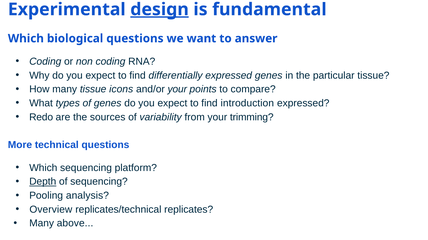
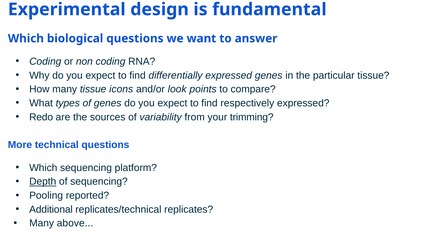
design underline: present -> none
and/or your: your -> look
introduction: introduction -> respectively
analysis: analysis -> reported
Overview: Overview -> Additional
